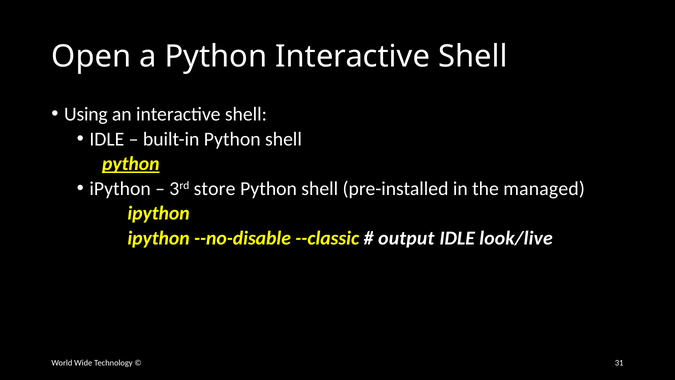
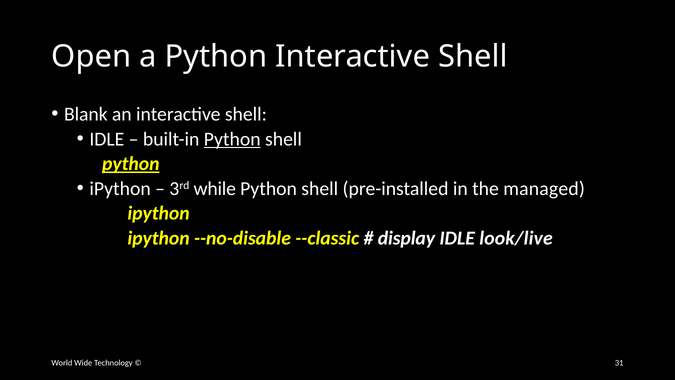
Using: Using -> Blank
Python at (232, 139) underline: none -> present
store: store -> while
output: output -> display
